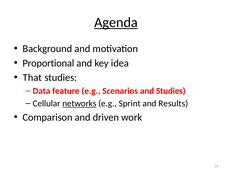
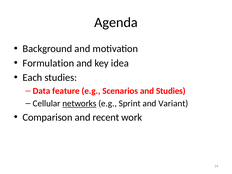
Agenda underline: present -> none
Proportional: Proportional -> Formulation
That: That -> Each
Results: Results -> Variant
driven: driven -> recent
